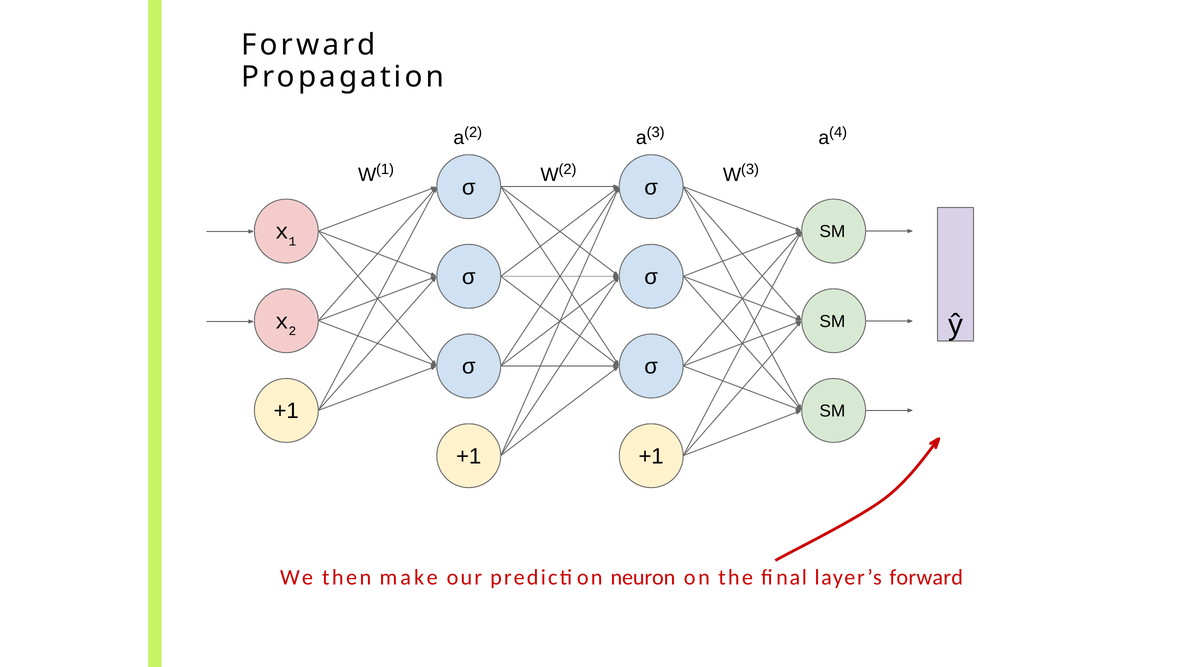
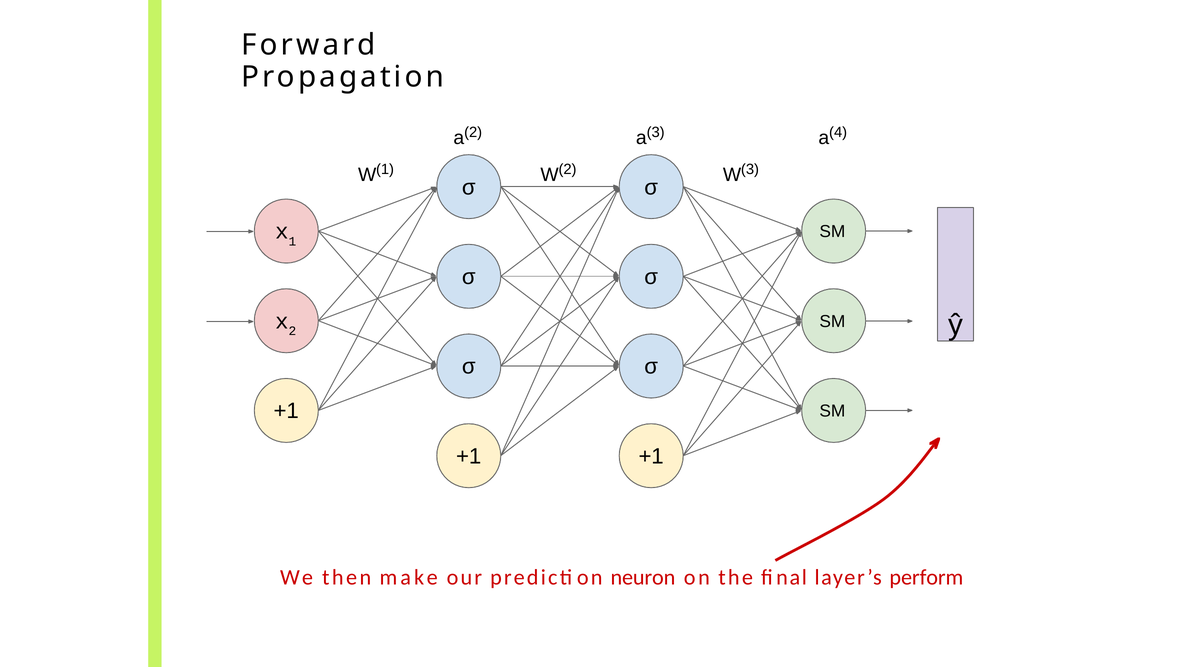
layer’s forward: forward -> perform
